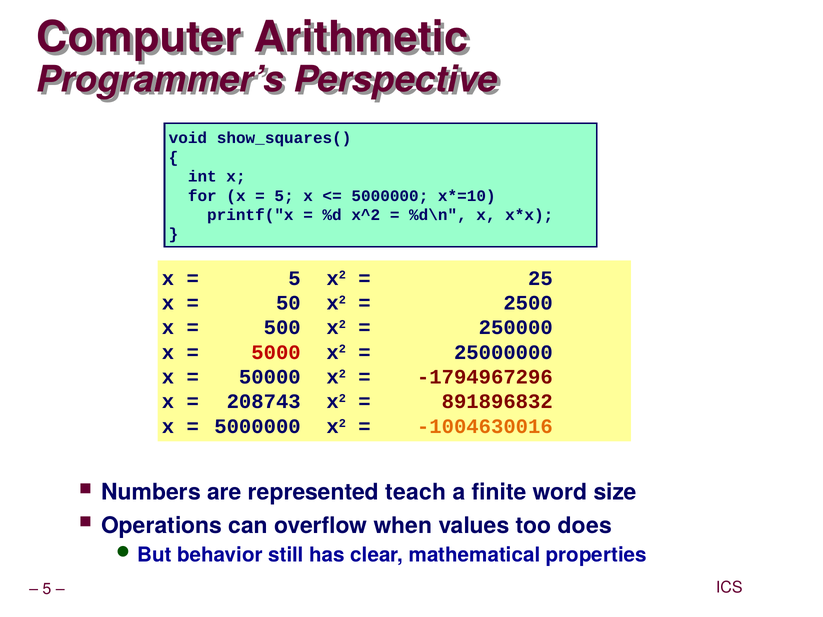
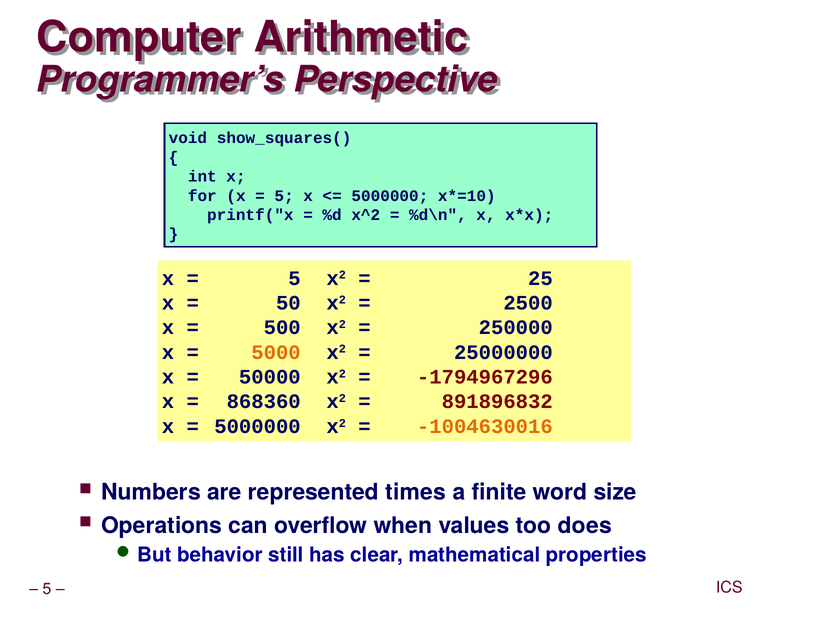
5000 colour: red -> orange
208743: 208743 -> 868360
teach: teach -> times
